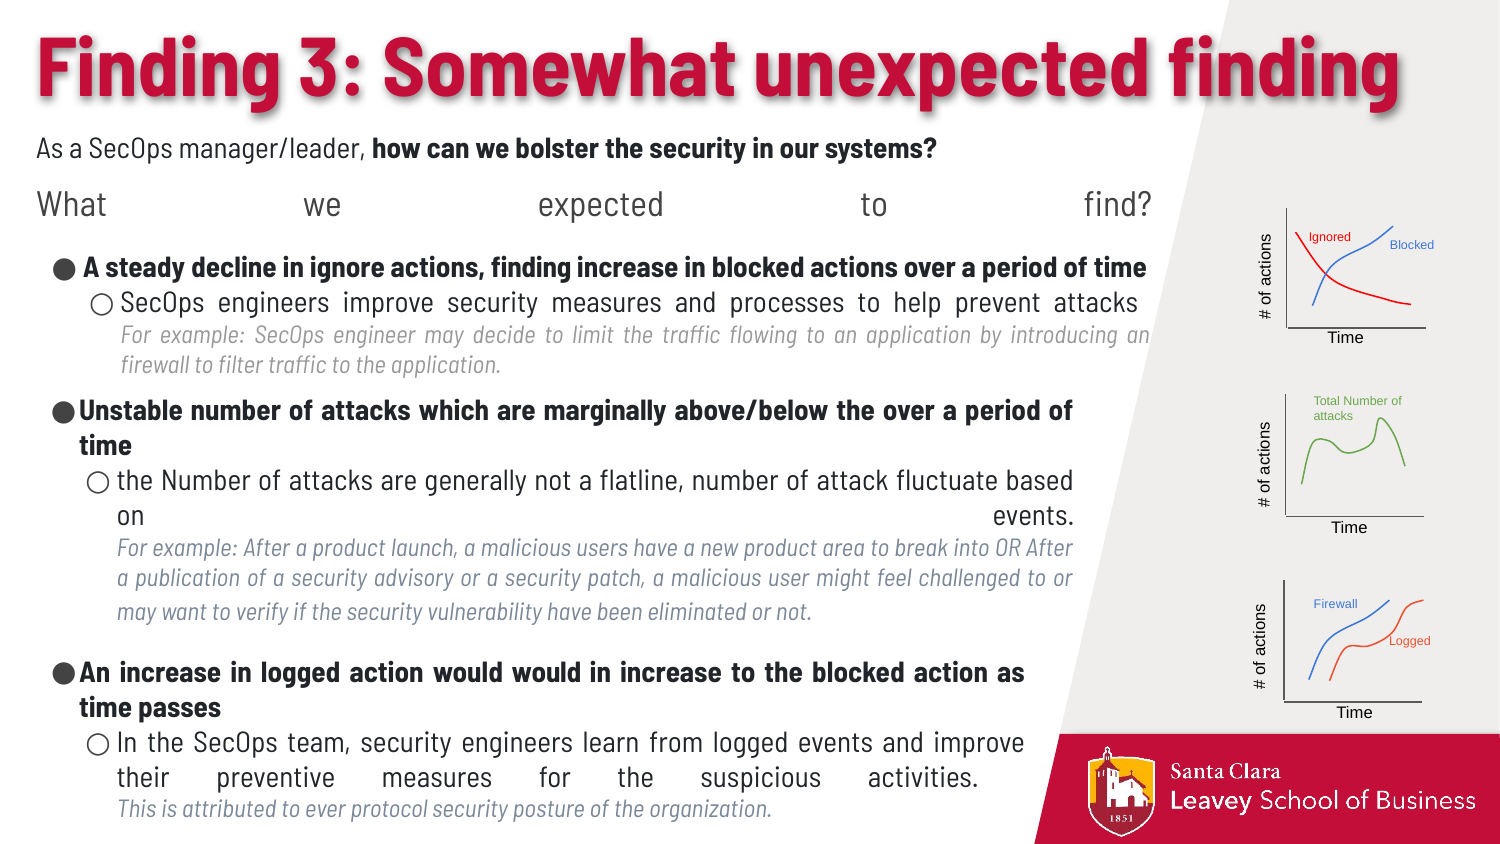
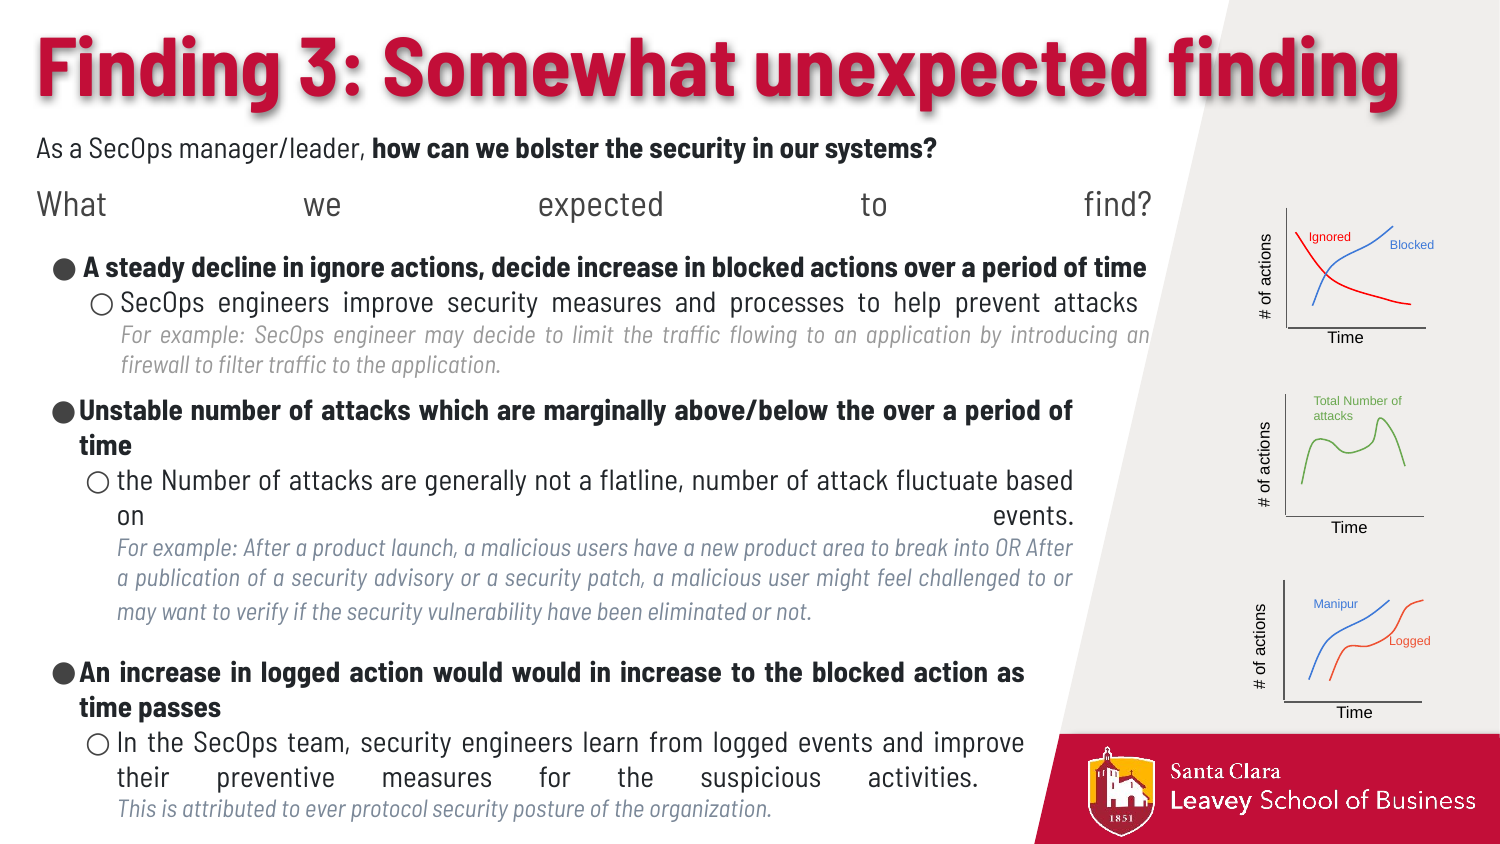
actions finding: finding -> decide
Firewall at (1336, 604): Firewall -> Manipur
